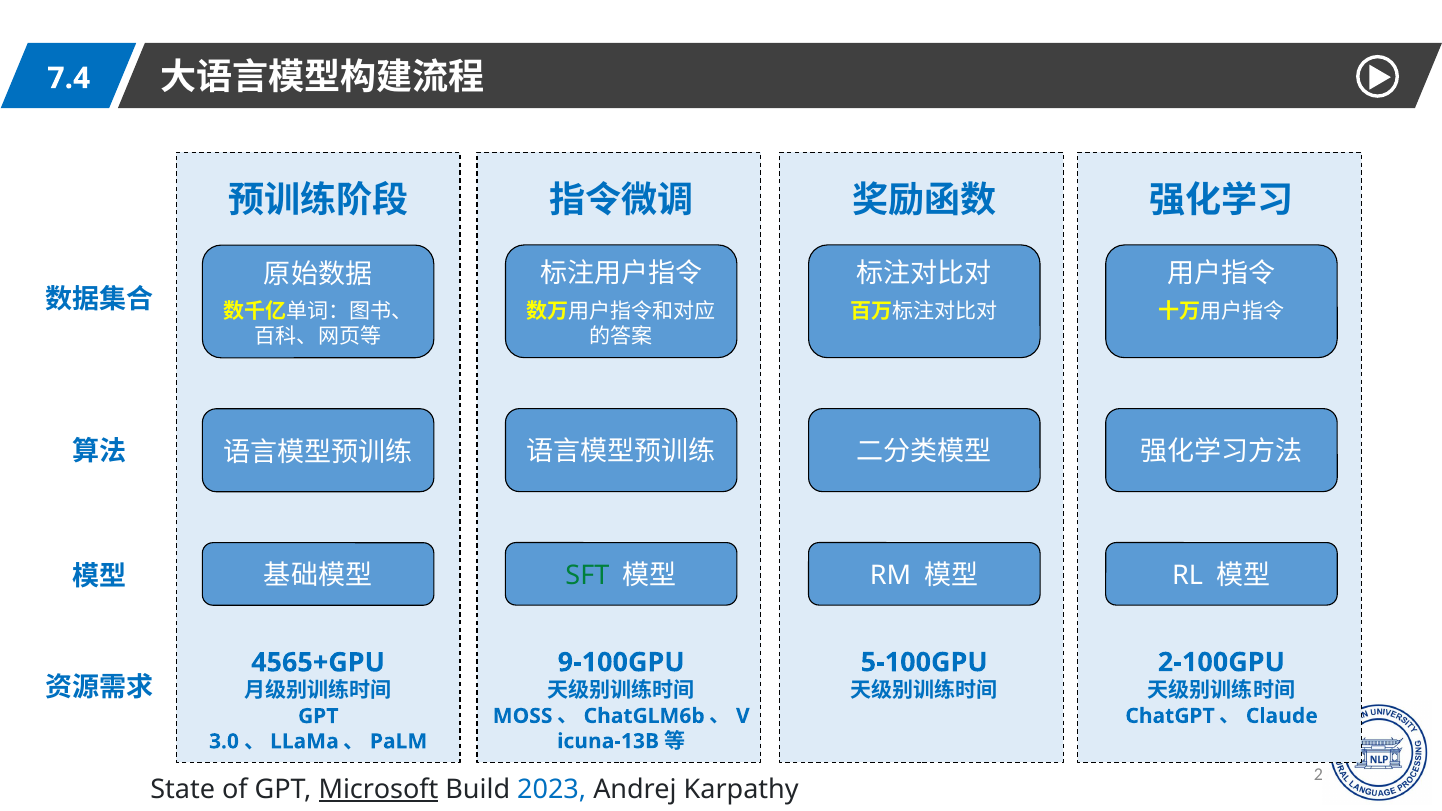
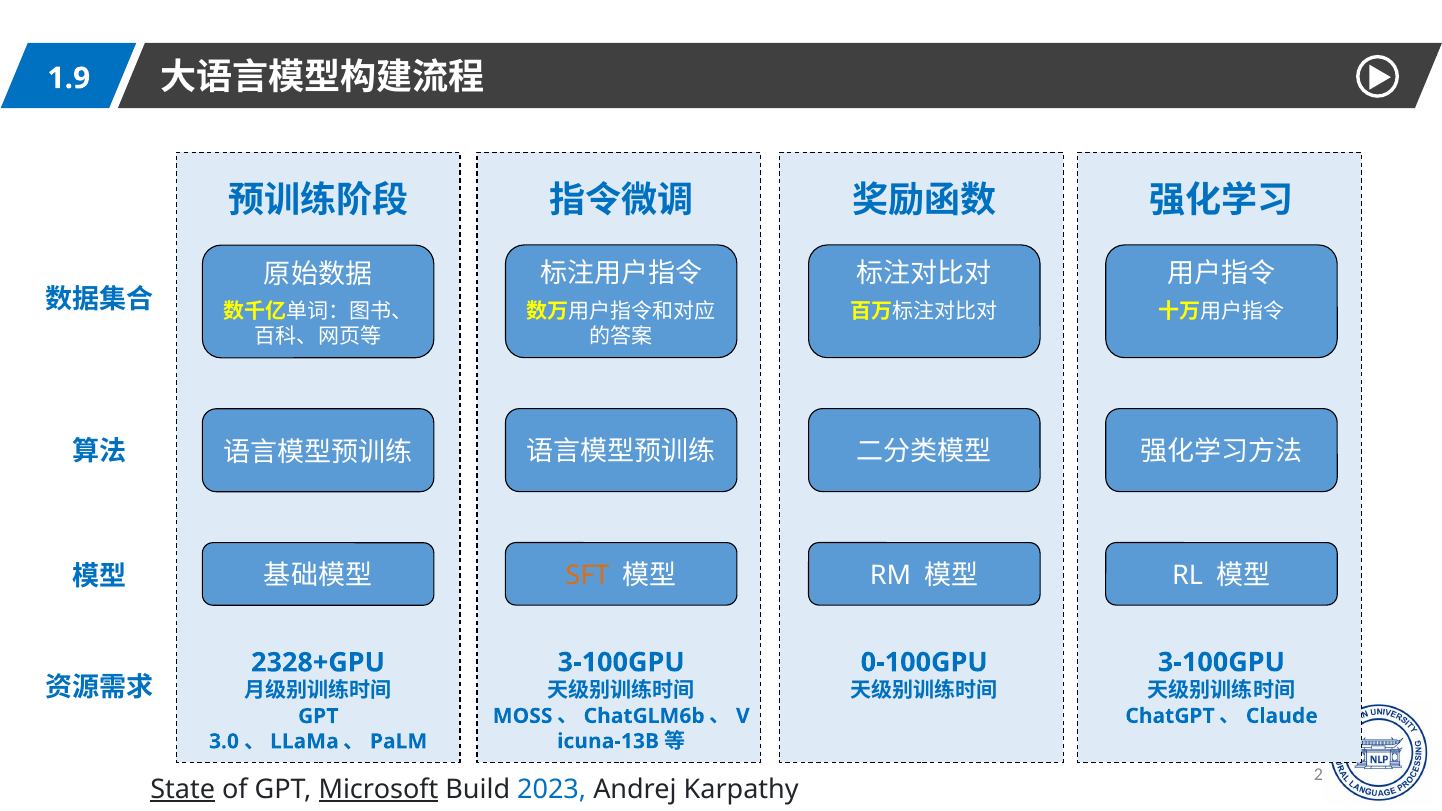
7.4: 7.4 -> 1.9
SFT colour: green -> orange
9-100GPU at (621, 662): 9-100GPU -> 3-100GPU
5-100GPU: 5-100GPU -> 0-100GPU
2-100GPU at (1221, 662): 2-100GPU -> 3-100GPU
4565+GPU: 4565+GPU -> 2328+GPU
State underline: none -> present
